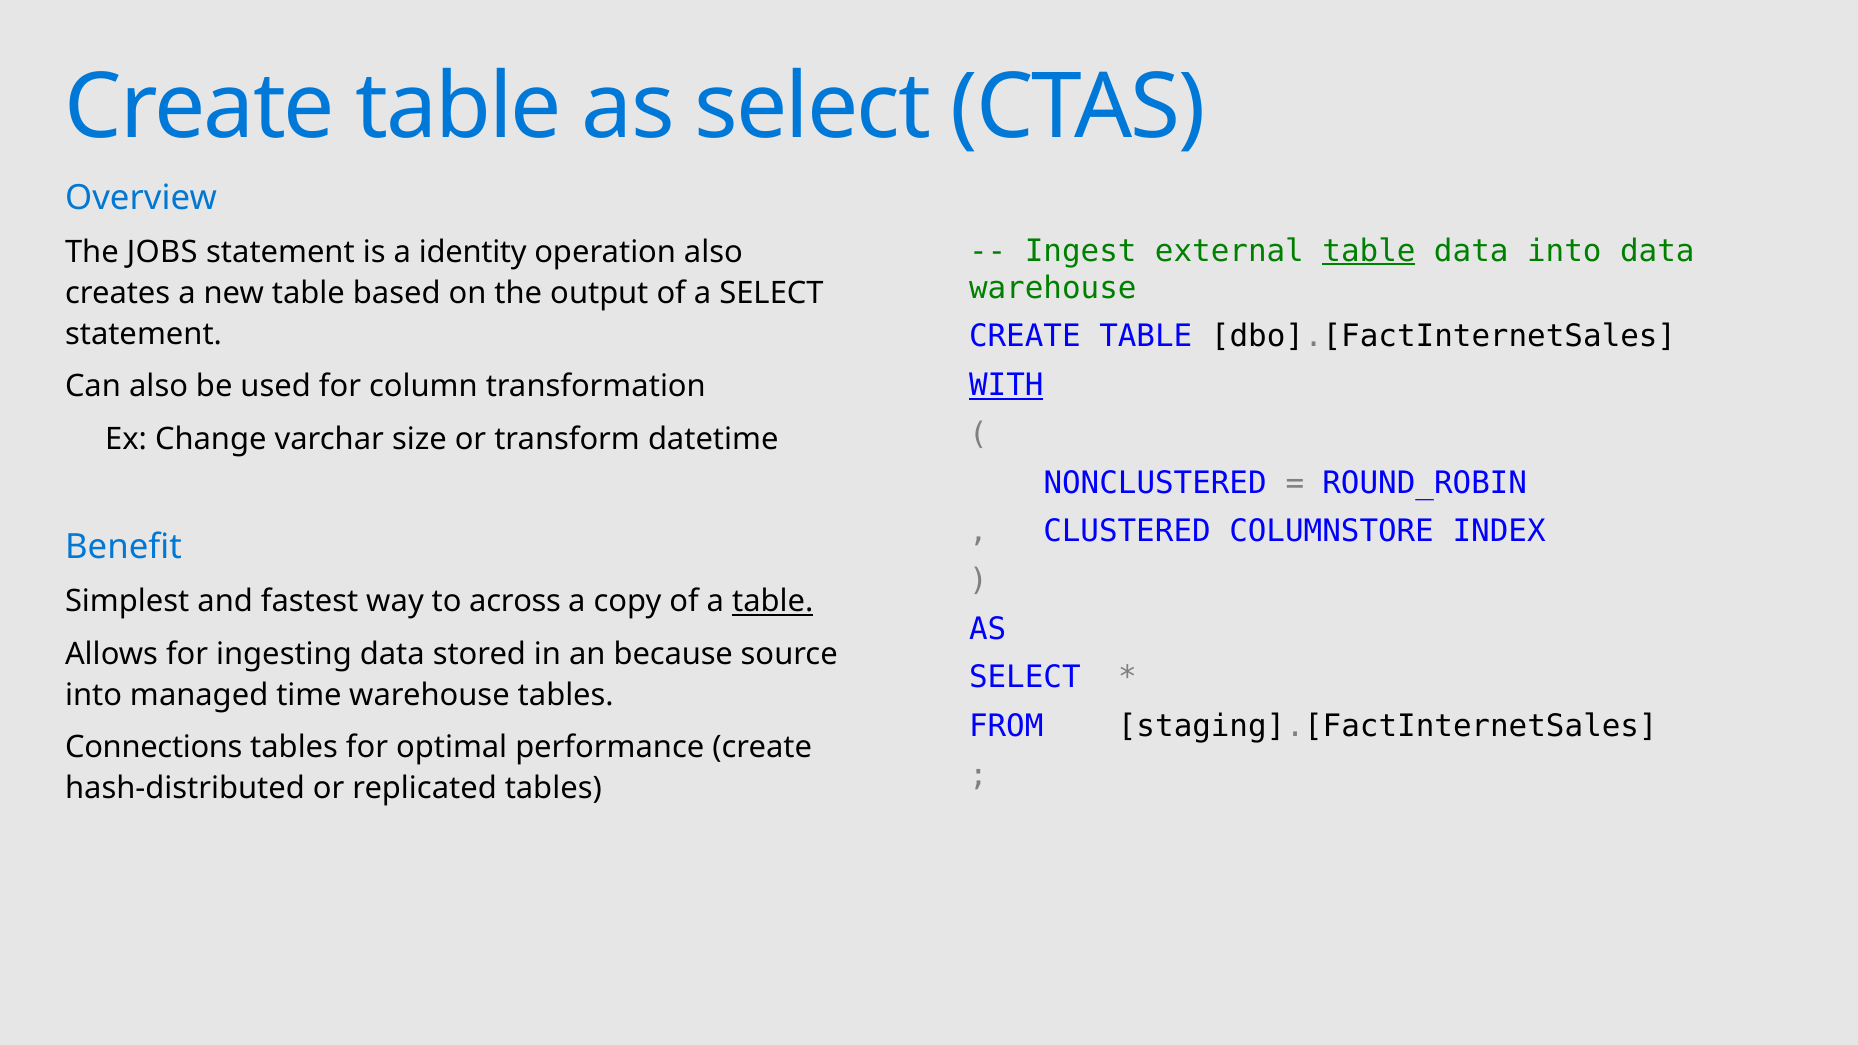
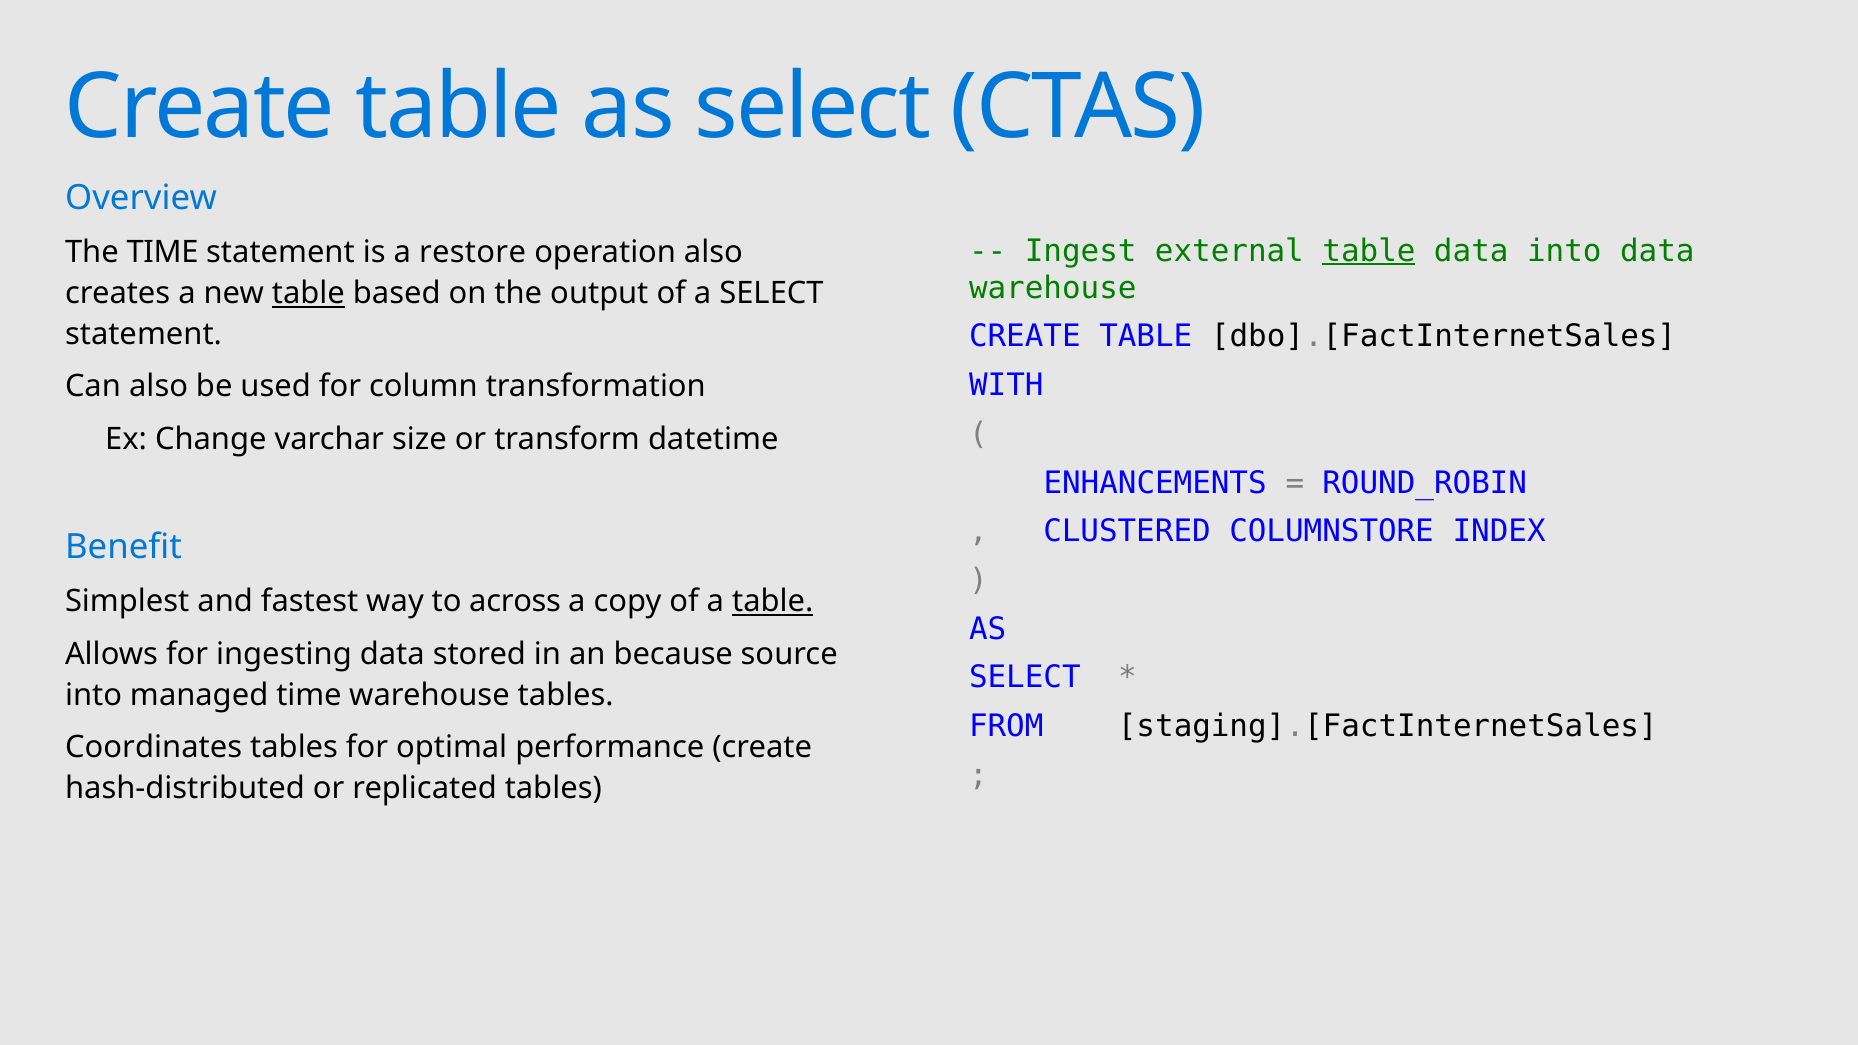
The JOBS: JOBS -> TIME
identity: identity -> restore
table at (308, 294) underline: none -> present
WITH underline: present -> none
NONCLUSTERED: NONCLUSTERED -> ENHANCEMENTS
Connections: Connections -> Coordinates
